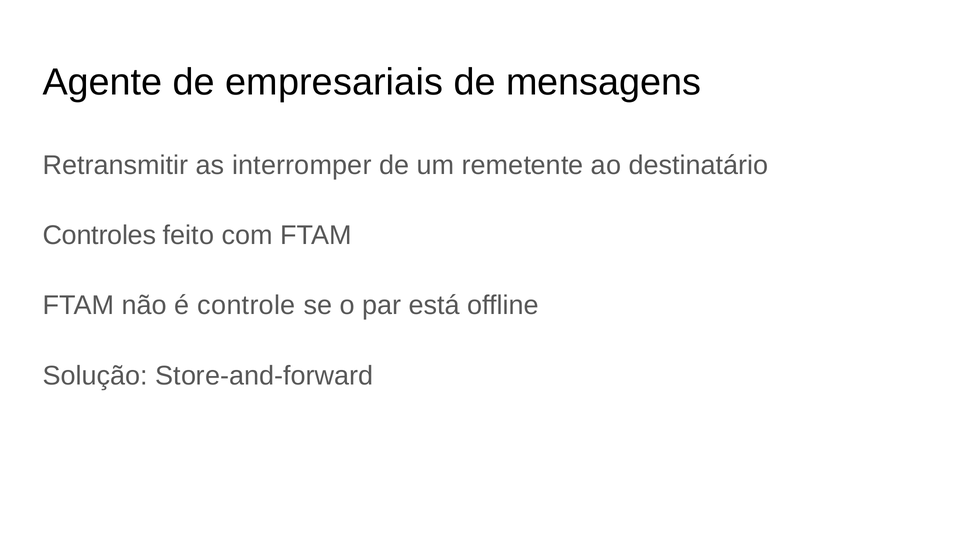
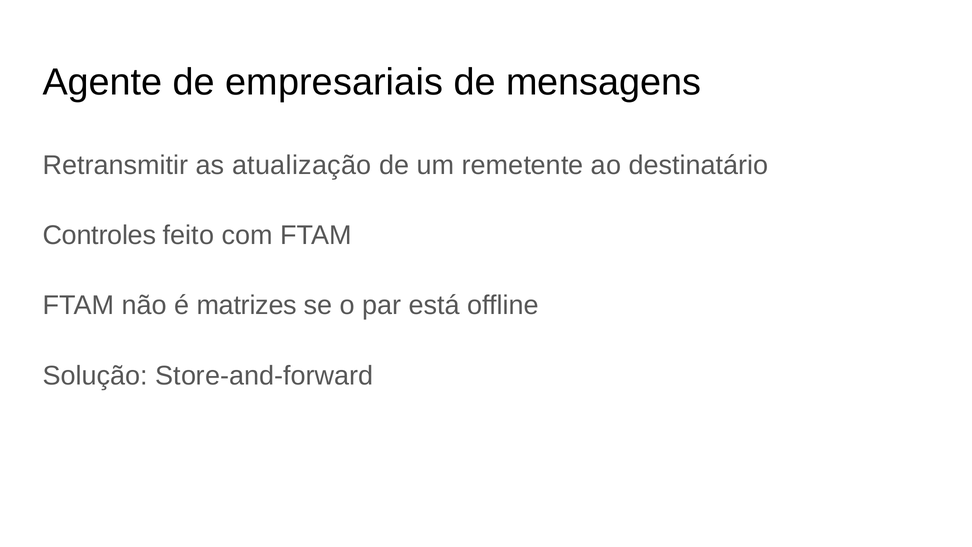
interromper: interromper -> atualização
controle: controle -> matrizes
